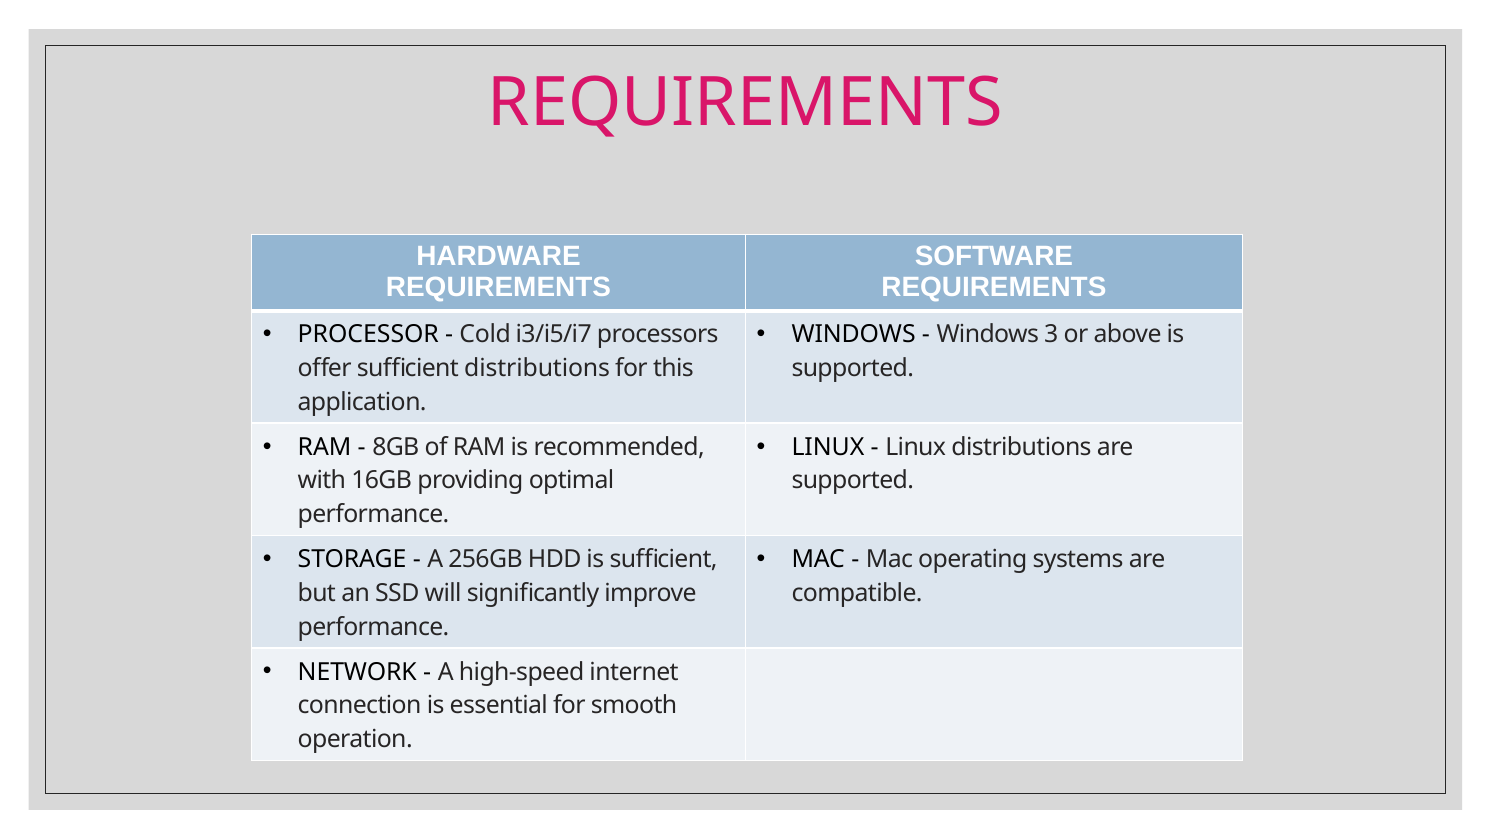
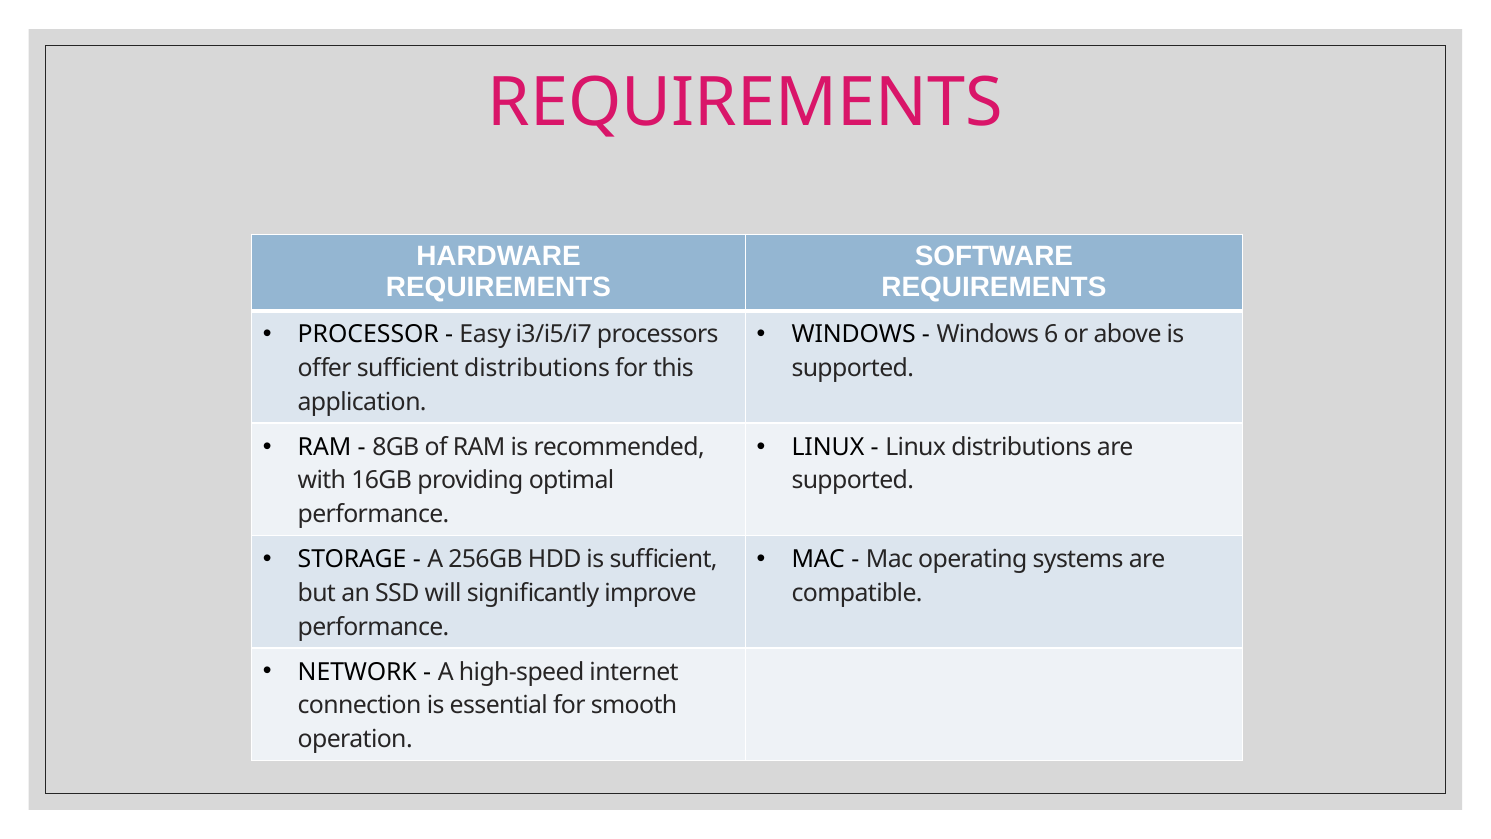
Cold: Cold -> Easy
3: 3 -> 6
